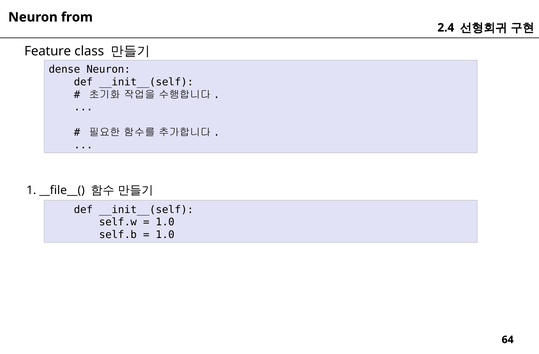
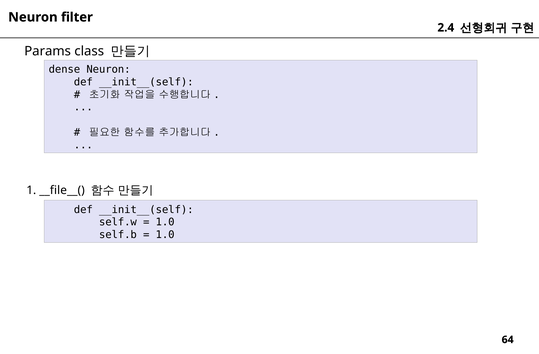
from: from -> filter
Feature: Feature -> Params
